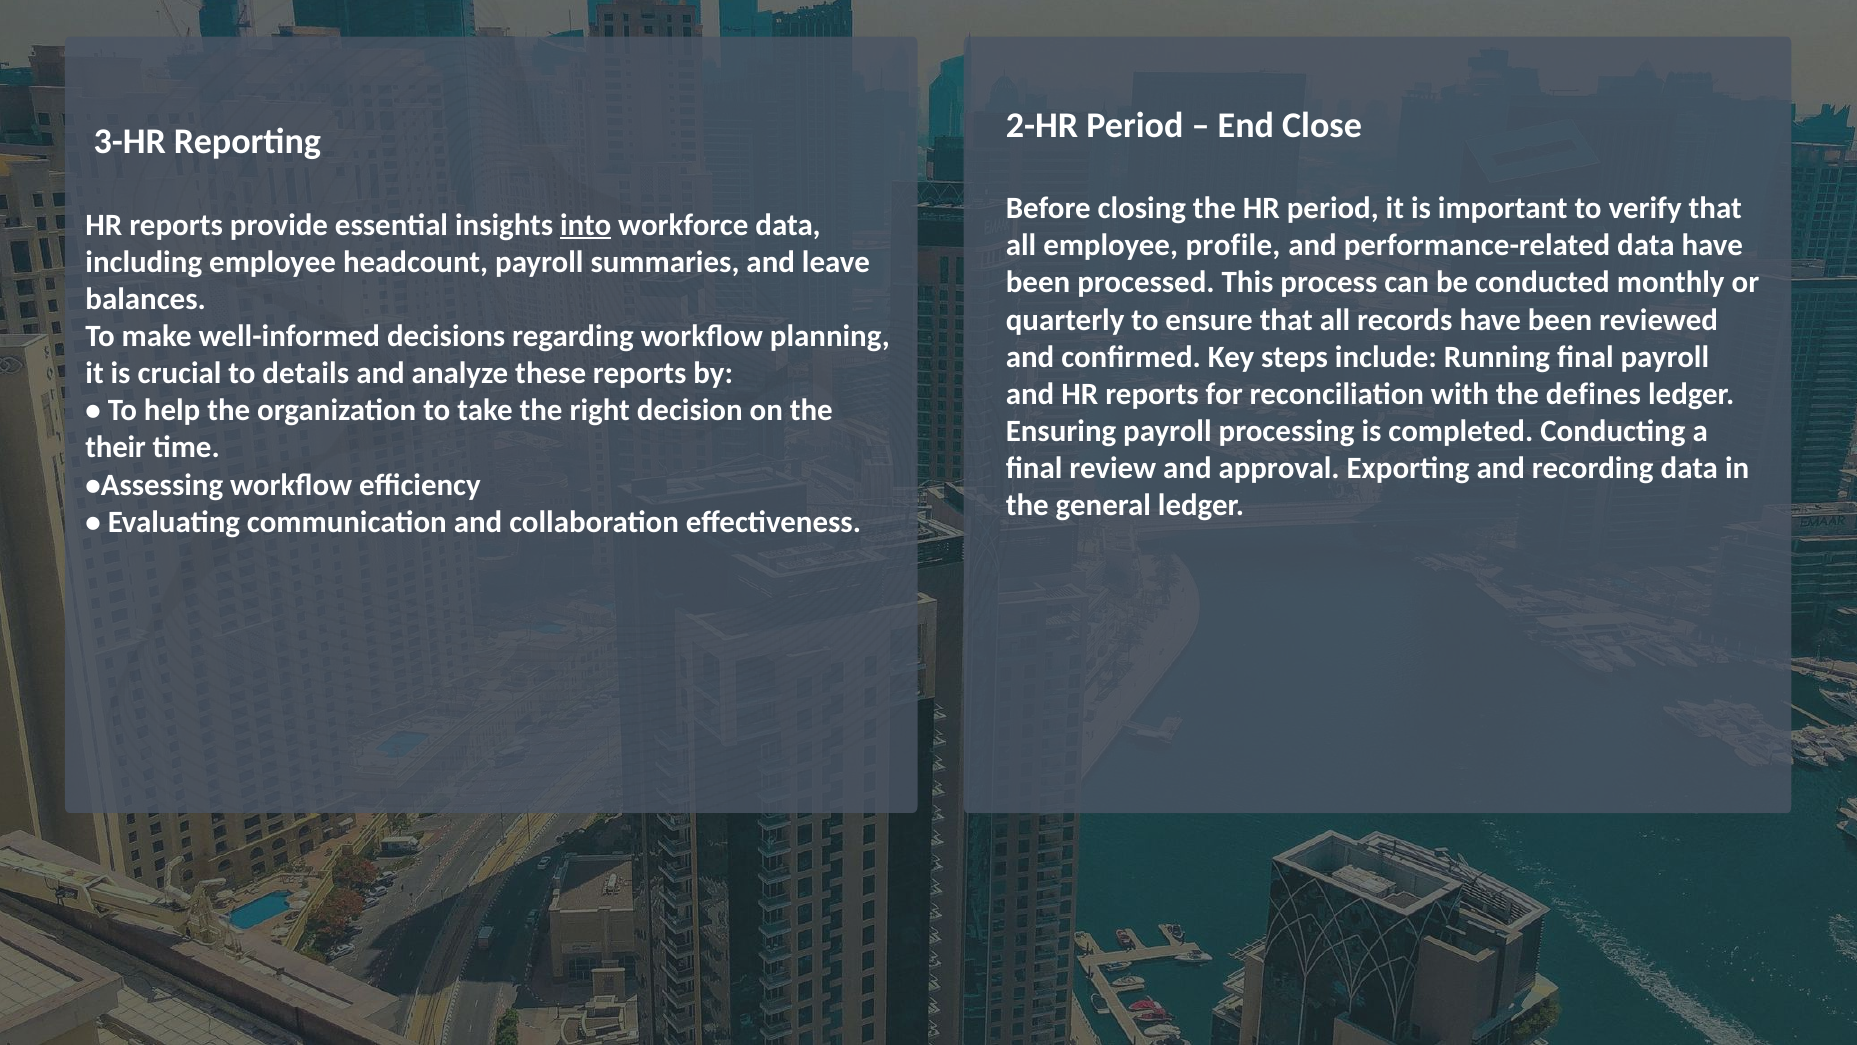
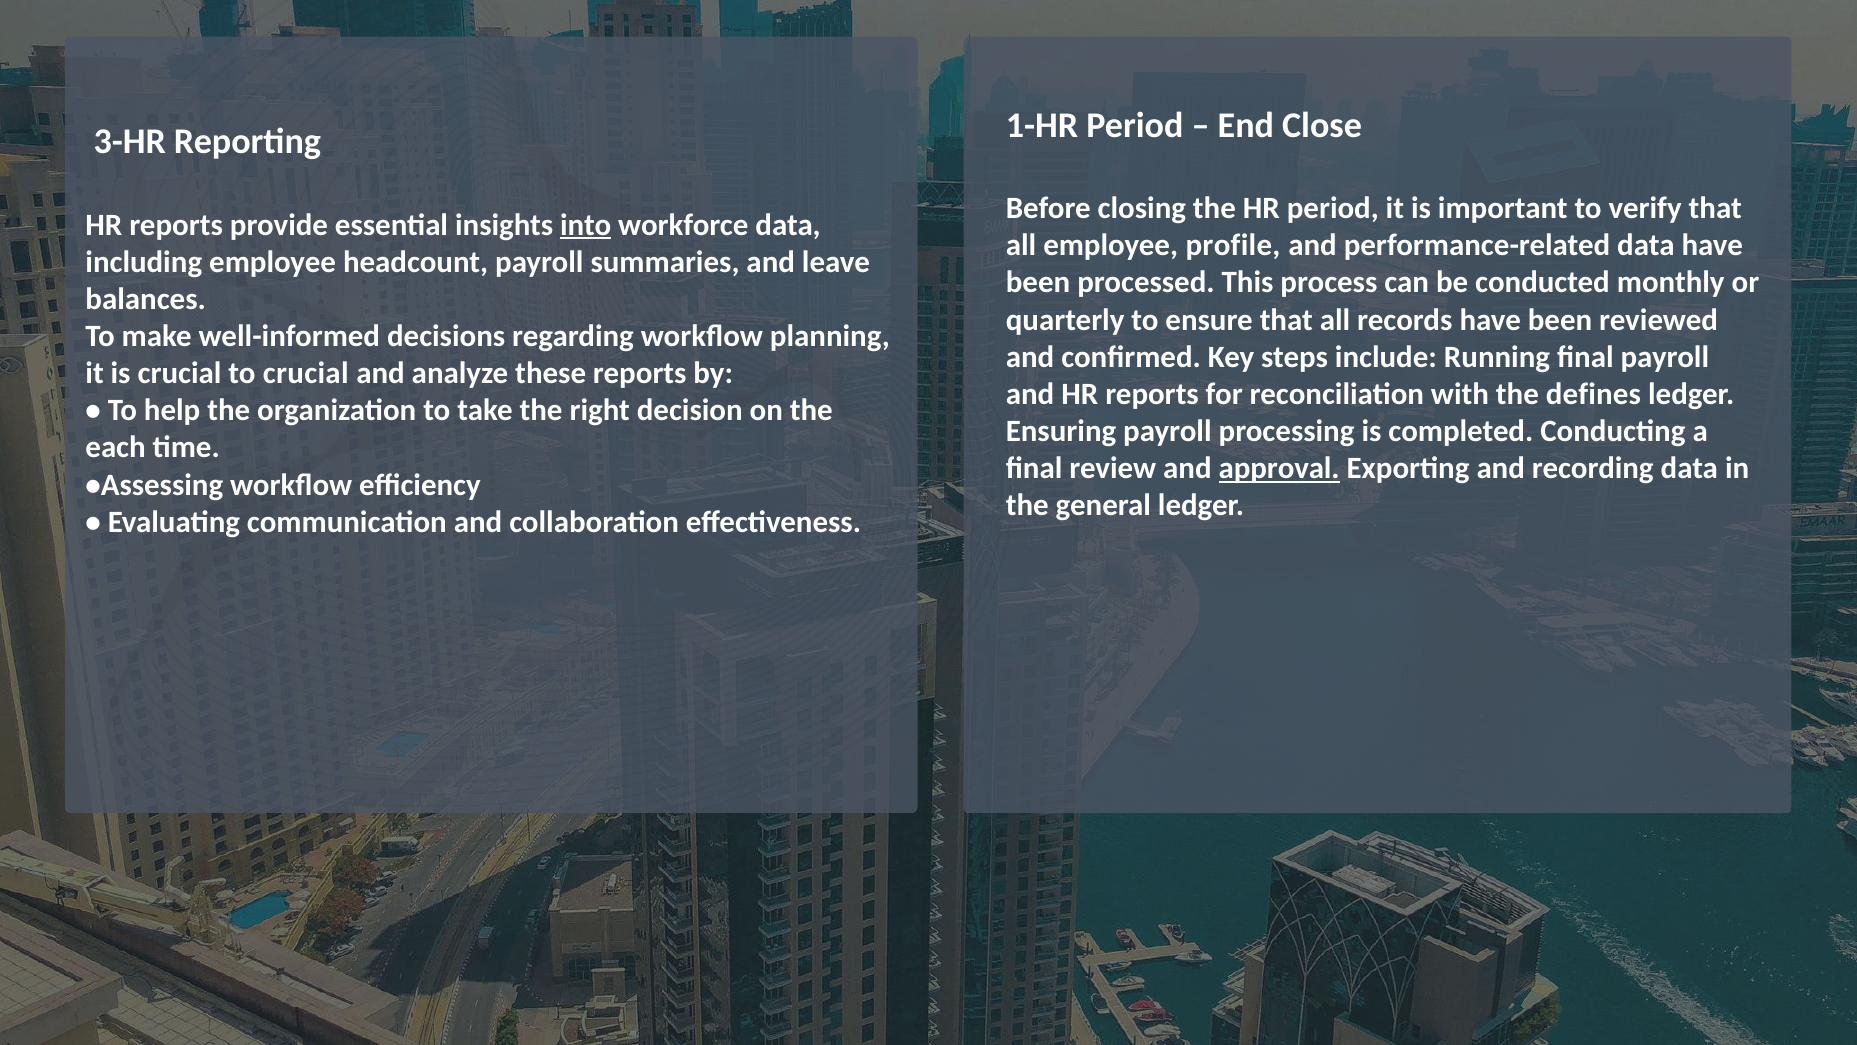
2-HR: 2-HR -> 1-HR
to details: details -> crucial
their: their -> each
approval underline: none -> present
